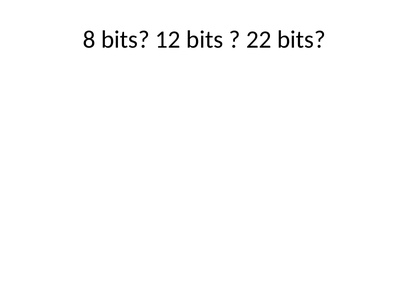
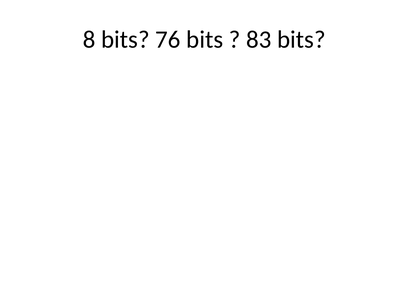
12: 12 -> 76
22: 22 -> 83
